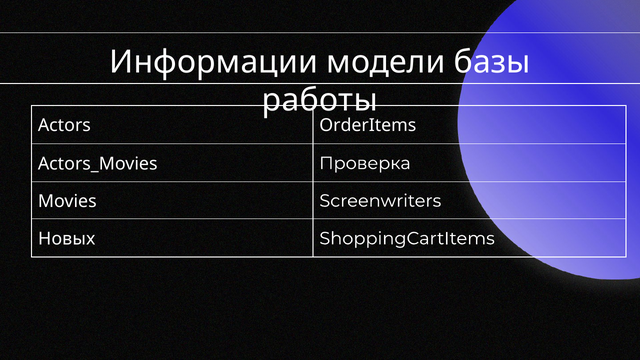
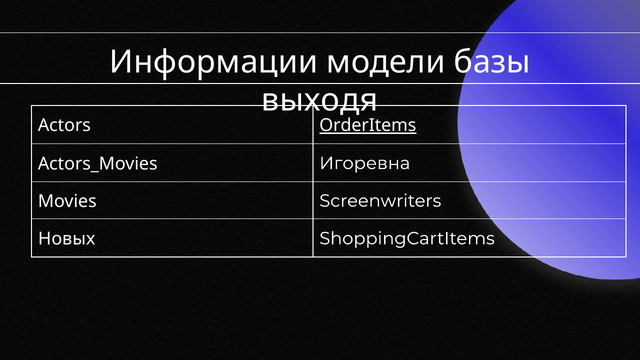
работы: работы -> выходя
OrderItems underline: none -> present
Проверка: Проверка -> Игоревна
